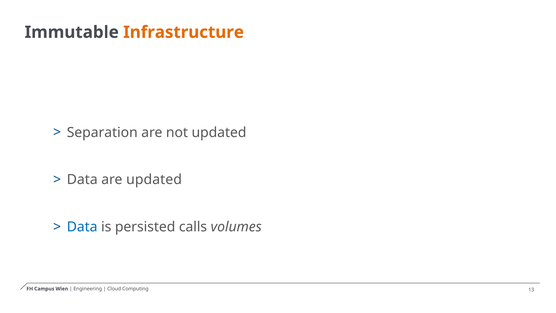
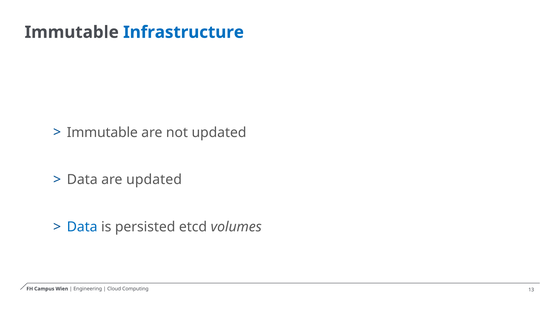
Infrastructure colour: orange -> blue
Separation at (102, 132): Separation -> Immutable
calls: calls -> etcd
